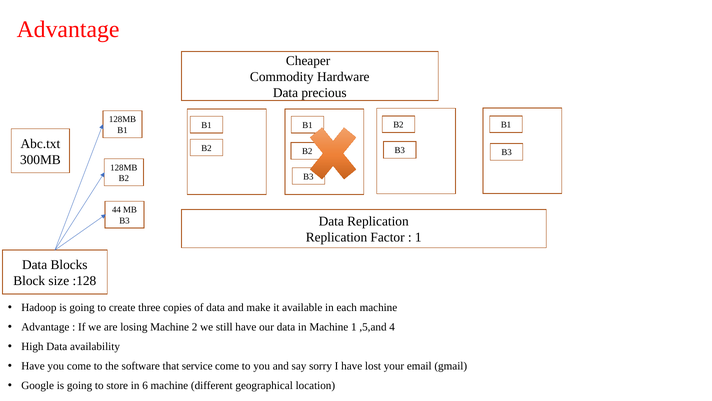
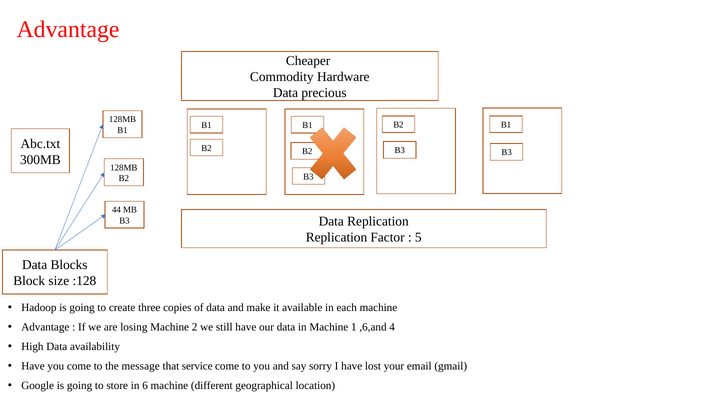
1 at (418, 237): 1 -> 5
,5,and: ,5,and -> ,6,and
software: software -> message
